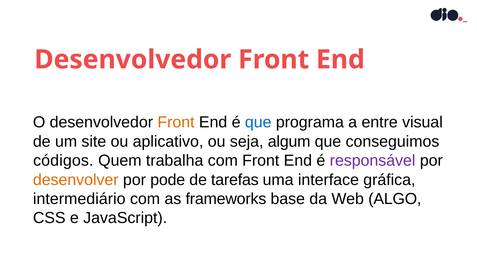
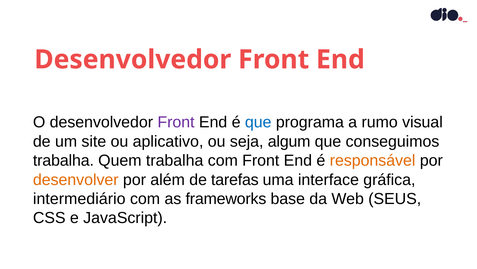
Front at (176, 122) colour: orange -> purple
entre: entre -> rumo
códigos at (63, 160): códigos -> trabalha
responsável colour: purple -> orange
pode: pode -> além
ALGO: ALGO -> SEUS
